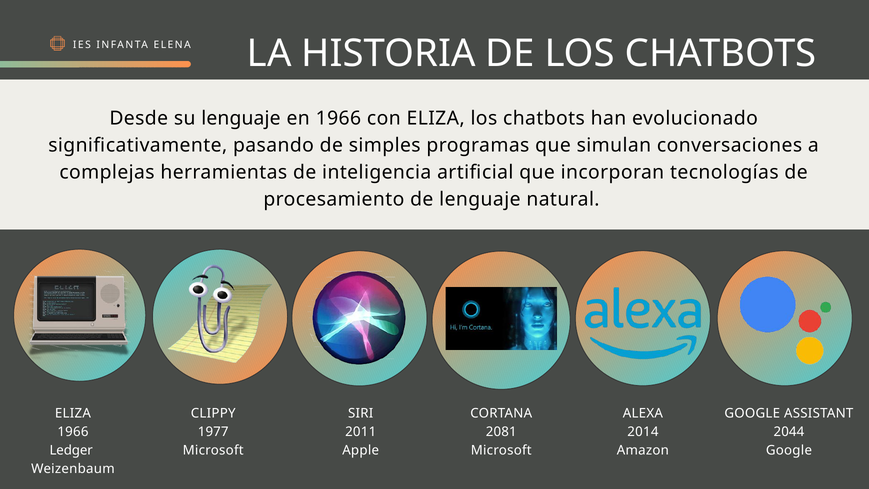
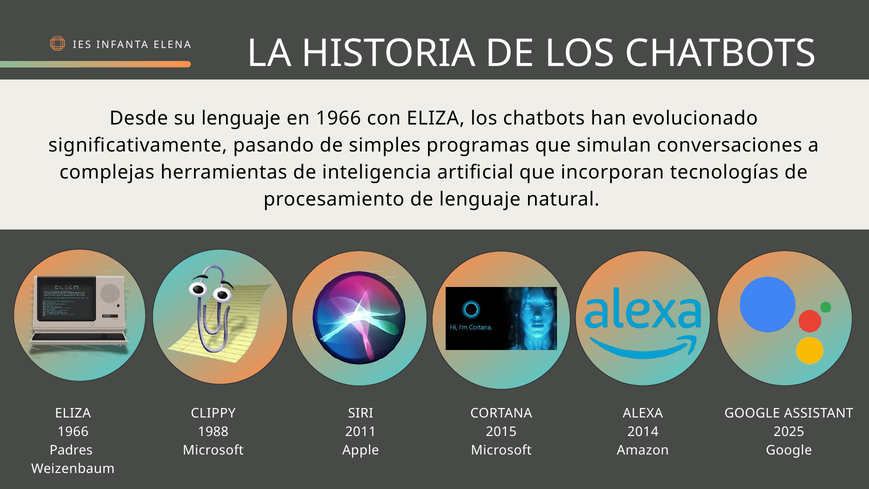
1977: 1977 -> 1988
2081: 2081 -> 2015
2044: 2044 -> 2025
Ledger: Ledger -> Padres
